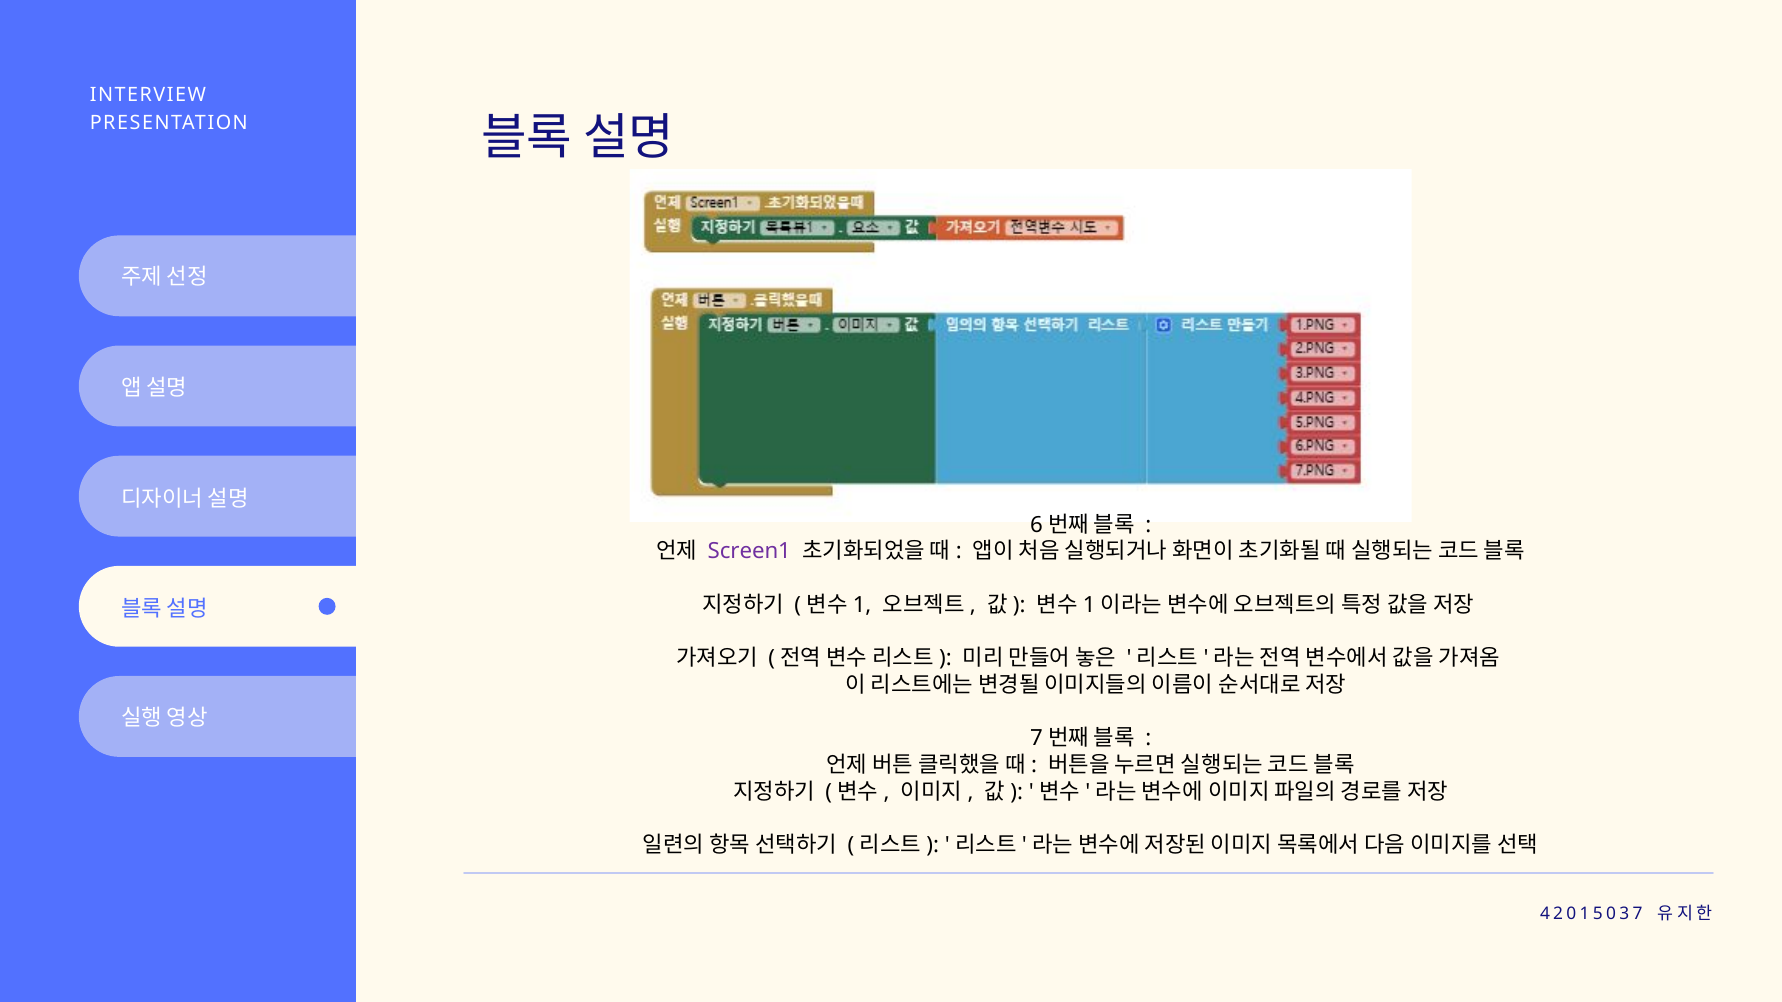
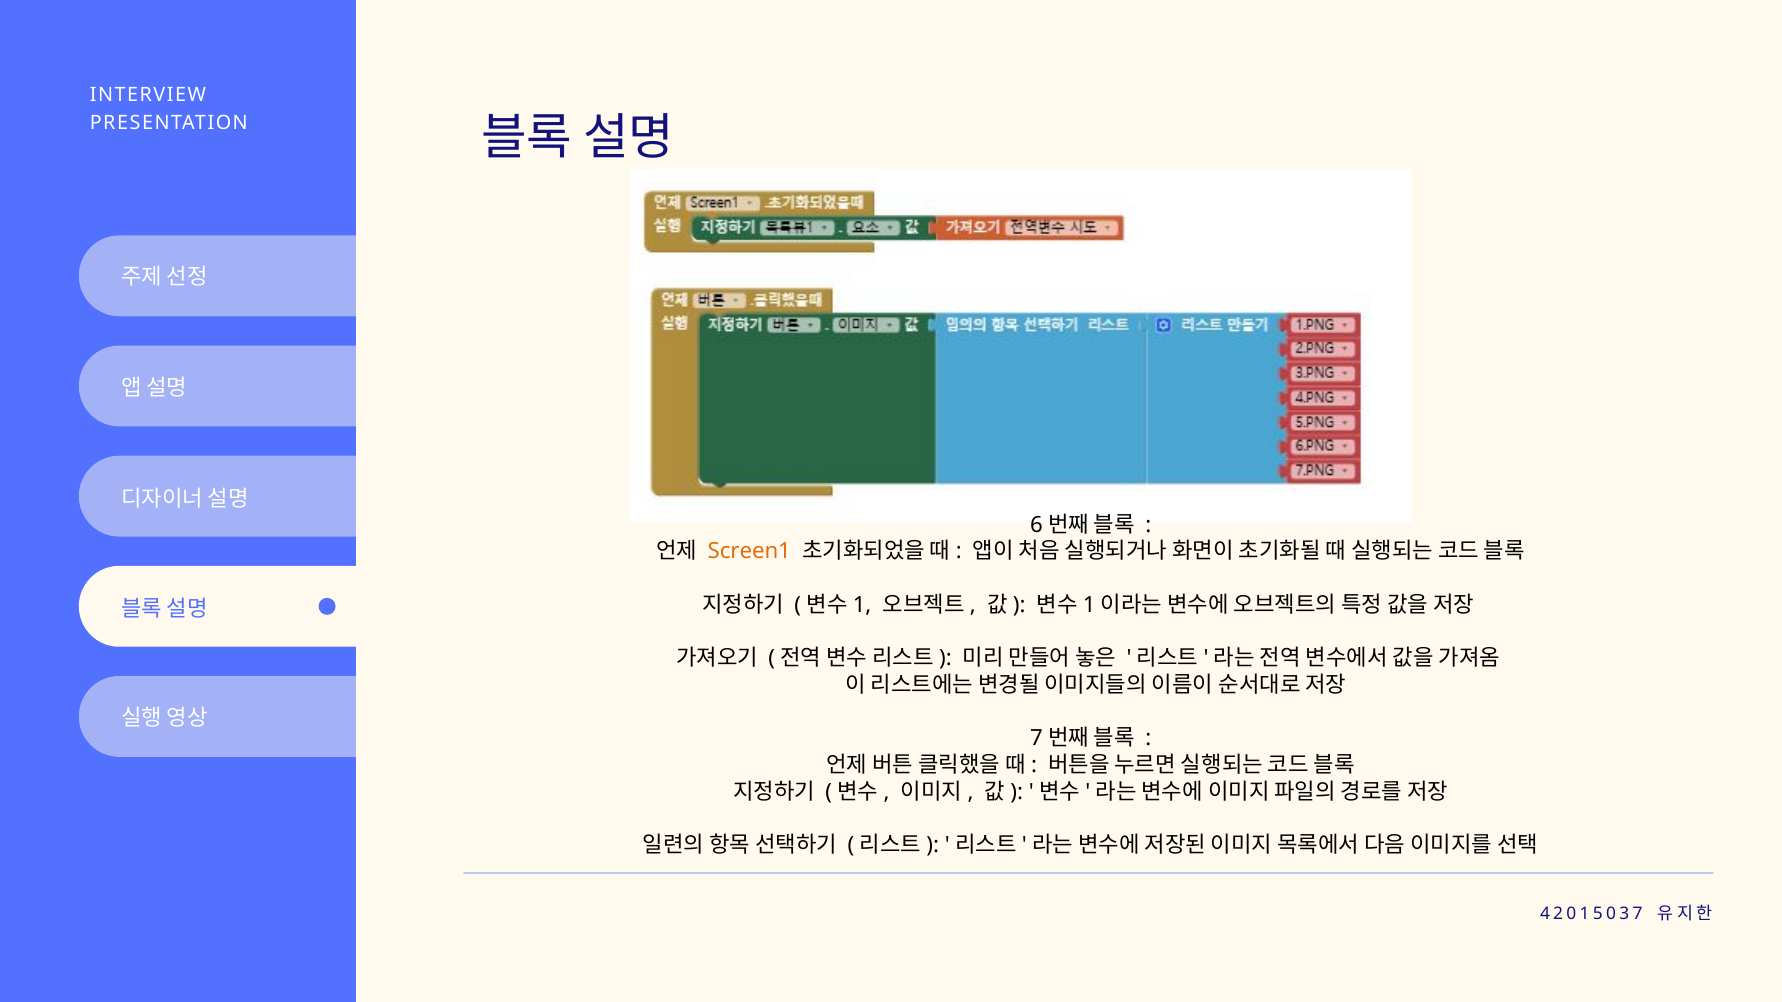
Screen1 colour: purple -> orange
